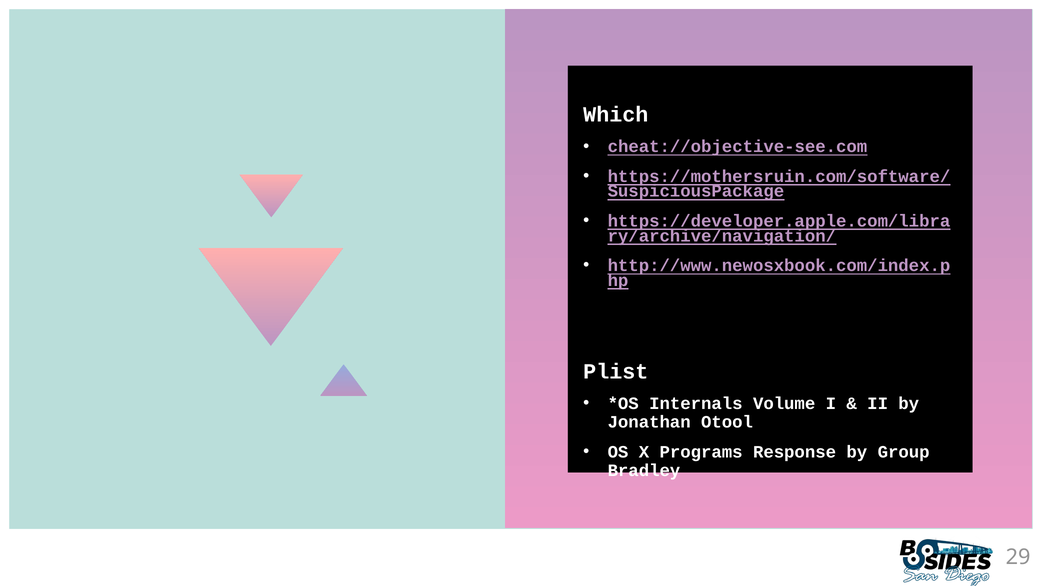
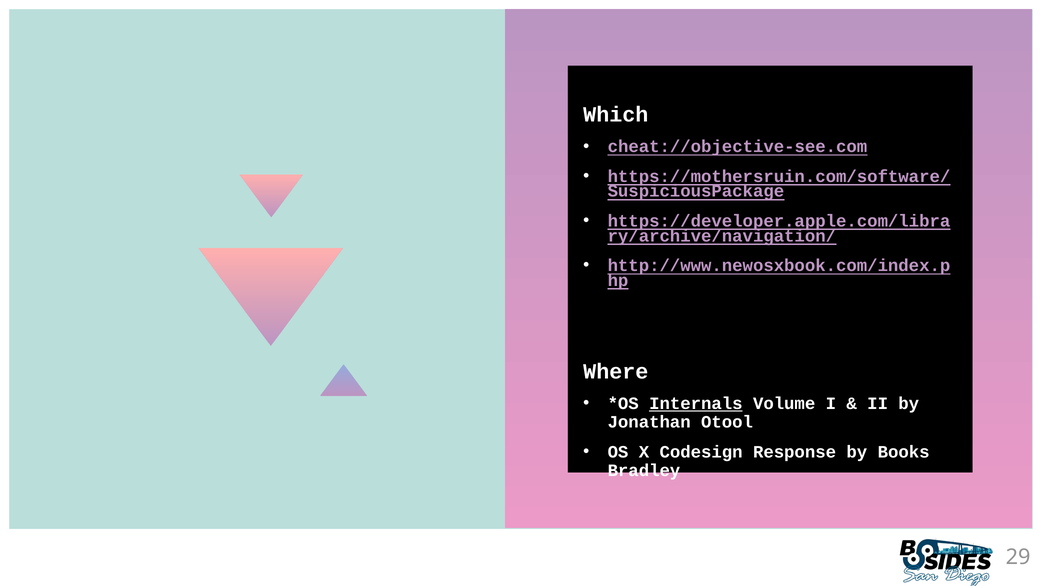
Plist: Plist -> Where
Internals underline: none -> present
Programs: Programs -> Codesign
Group: Group -> Books
